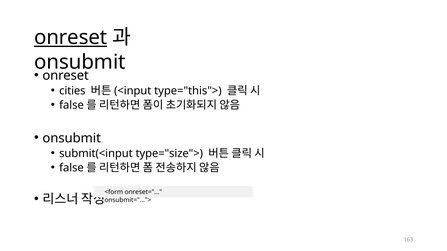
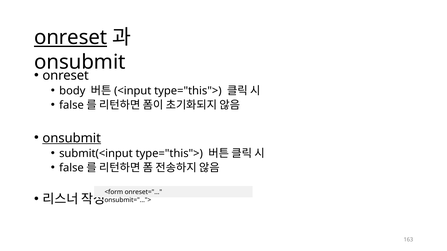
cities: cities -> body
onsubmit at (72, 138) underline: none -> present
submit(<input type="size">: type="size"> -> type="this">
